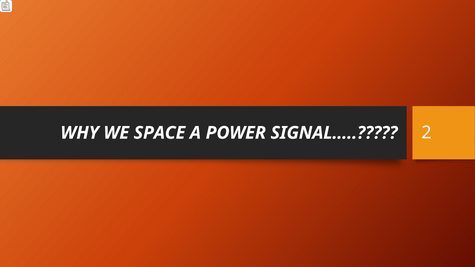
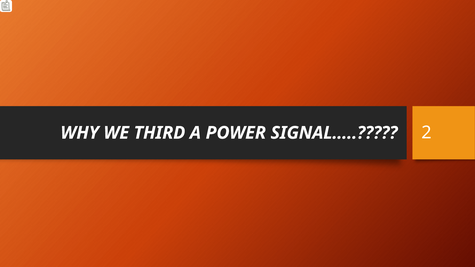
SPACE: SPACE -> THIRD
